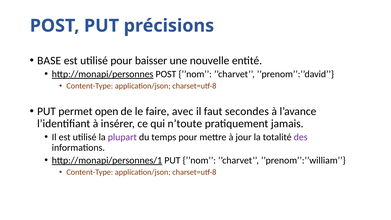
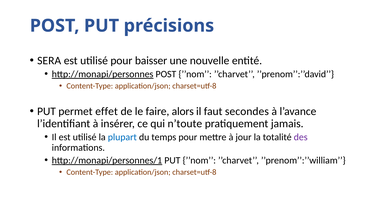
BASE: BASE -> SERA
open: open -> effet
avec: avec -> alors
plupart colour: purple -> blue
